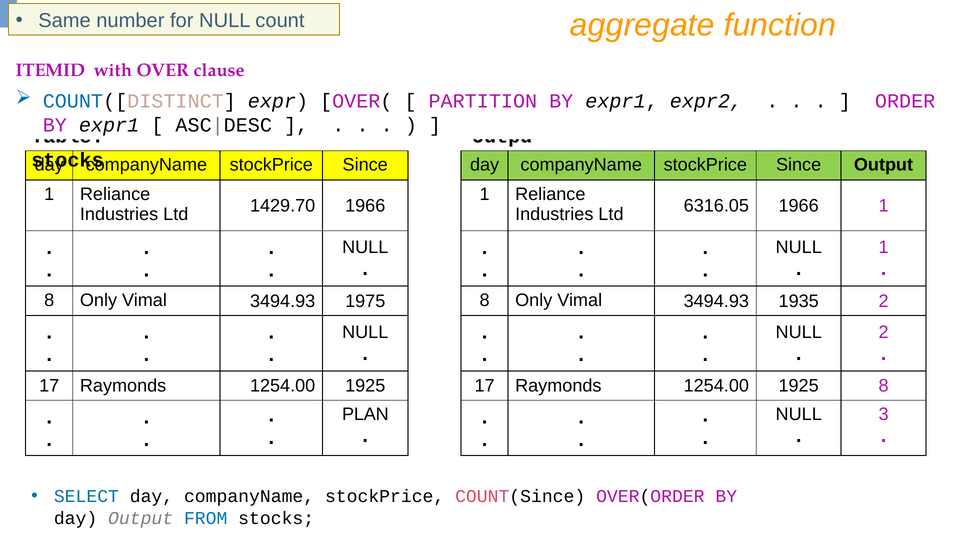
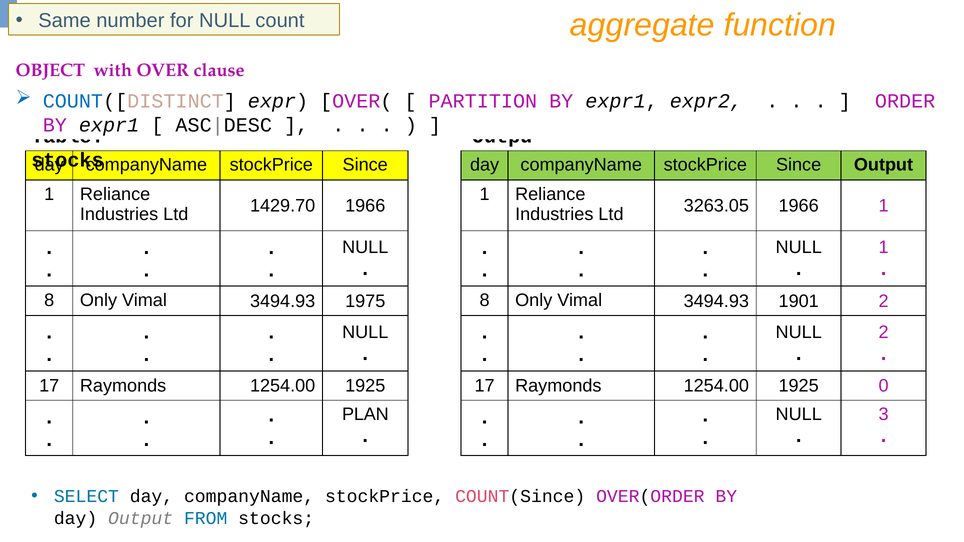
ITEMID: ITEMID -> OBJECT
6316.05: 6316.05 -> 3263.05
1935: 1935 -> 1901
1925 8: 8 -> 0
